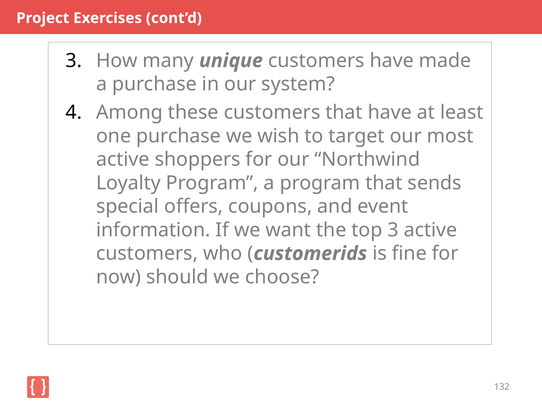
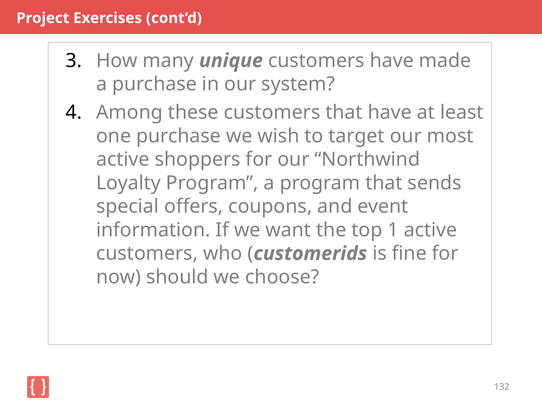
top 3: 3 -> 1
